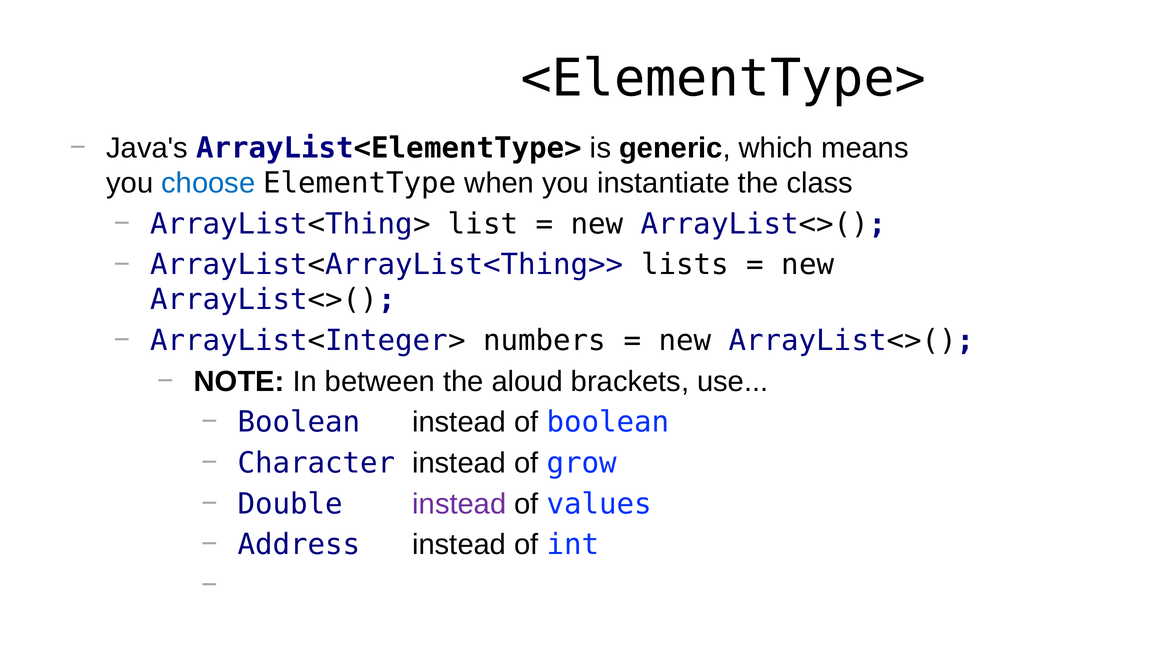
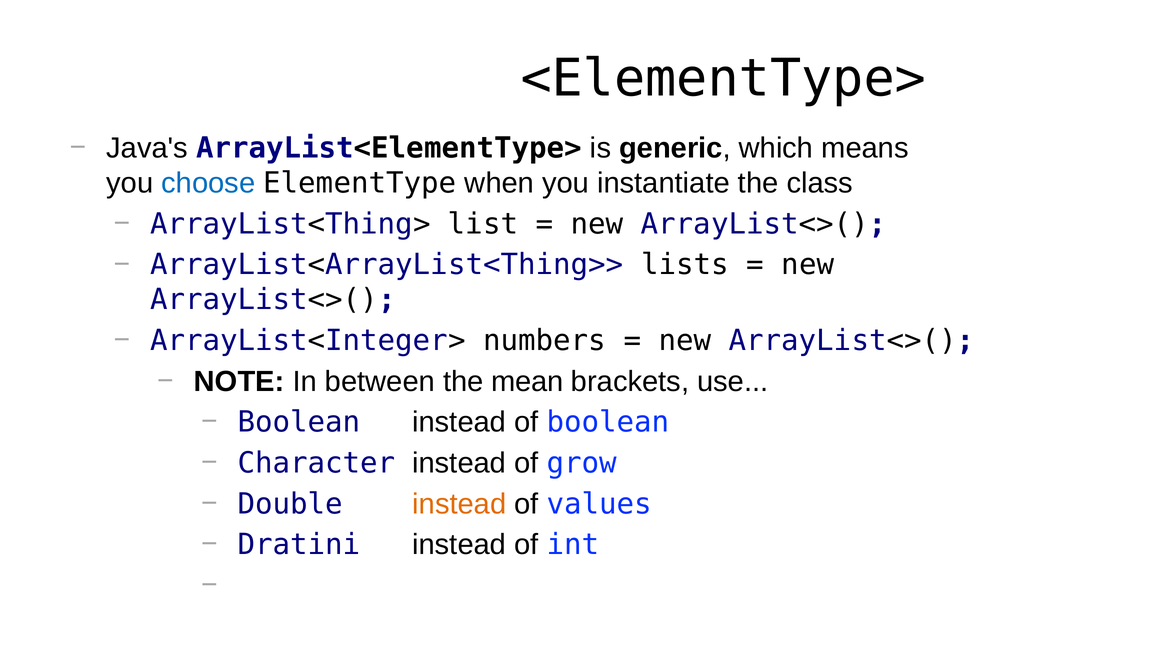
aloud: aloud -> mean
instead at (459, 504) colour: purple -> orange
Address: Address -> Dratini
